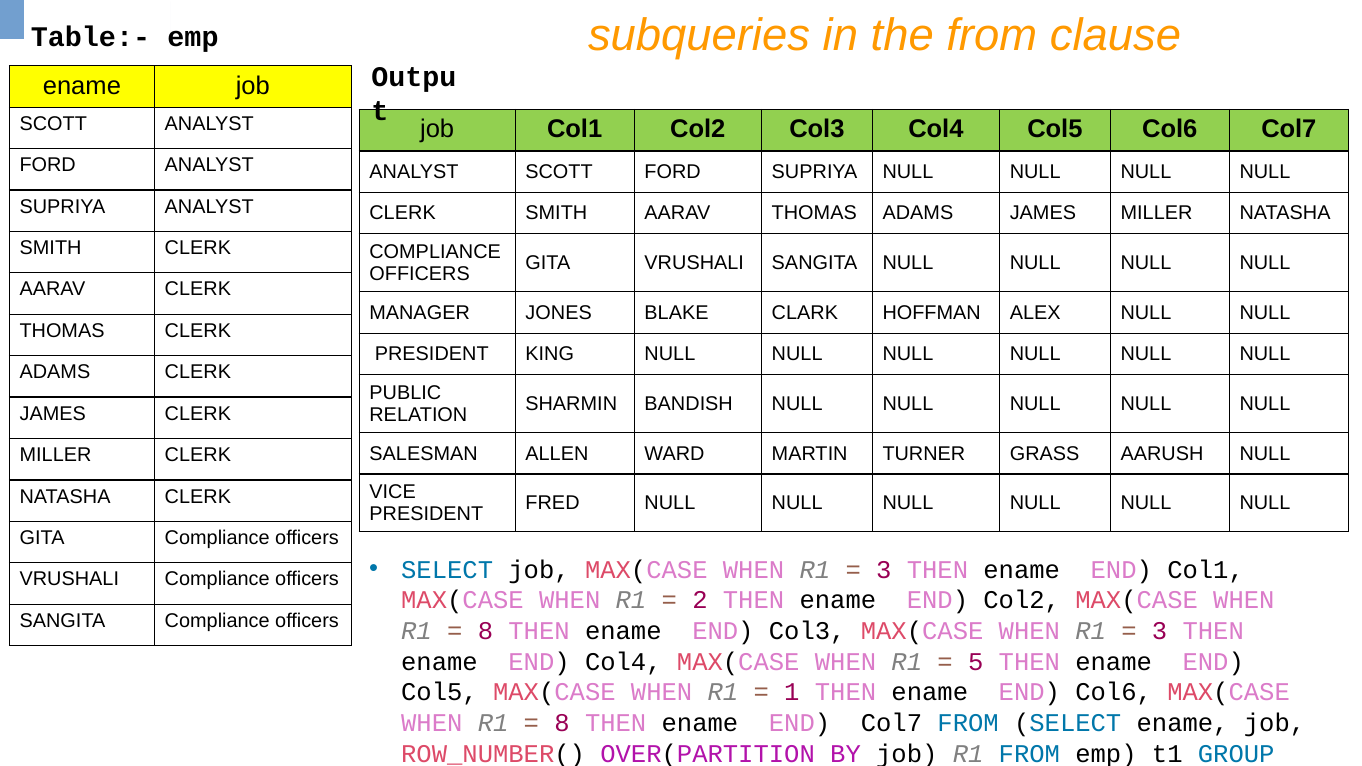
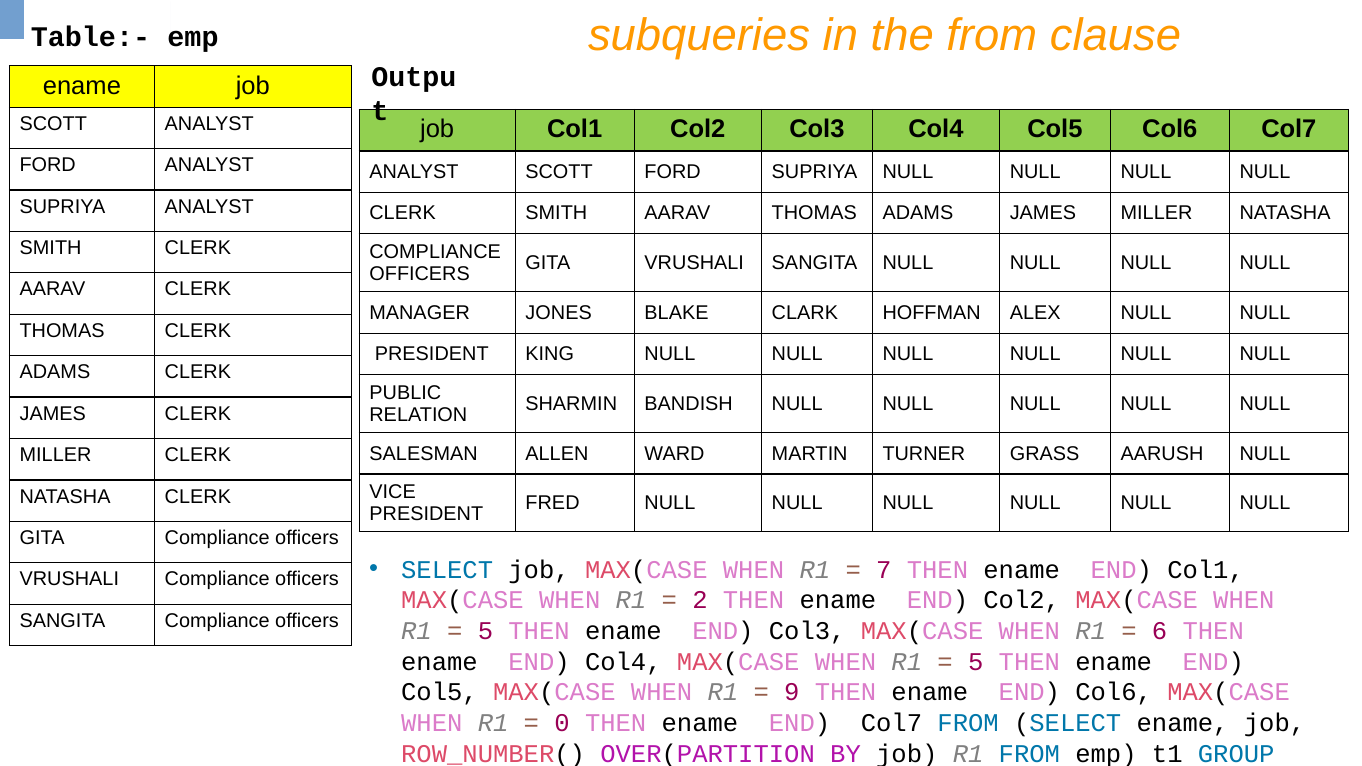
3 at (884, 570): 3 -> 7
8 at (485, 631): 8 -> 5
3 at (1160, 631): 3 -> 6
1: 1 -> 9
8 at (562, 723): 8 -> 0
